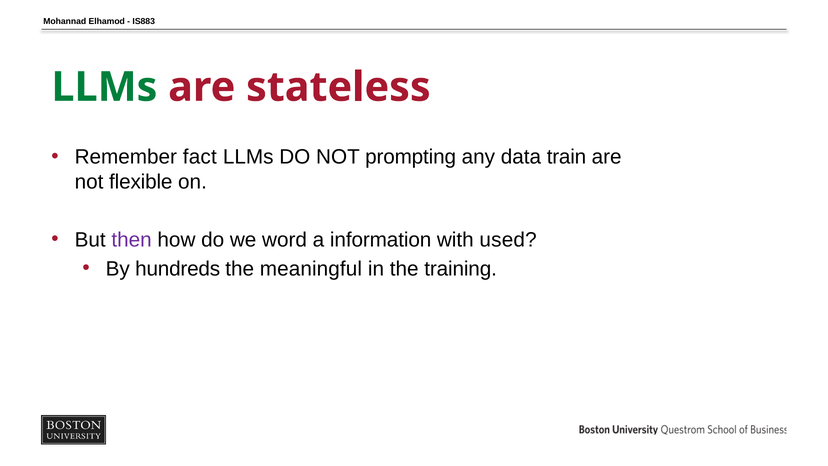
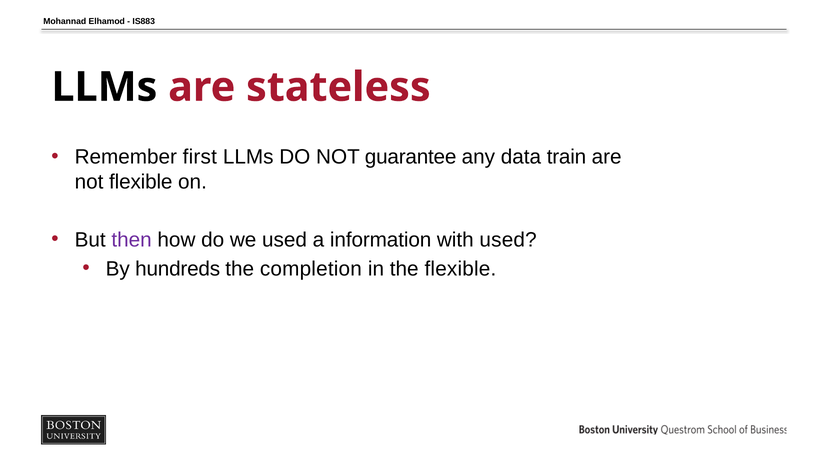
LLMs at (104, 87) colour: green -> black
fact: fact -> first
prompting: prompting -> guarantee
we word: word -> used
meaningful: meaningful -> completion
the training: training -> flexible
